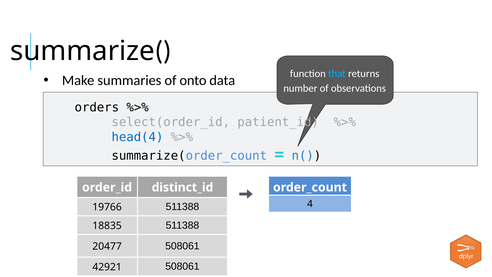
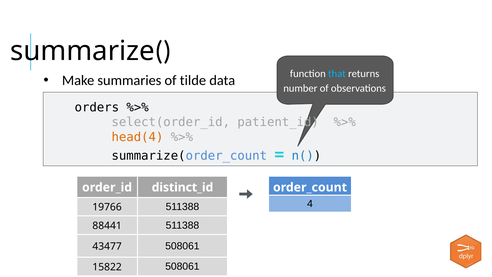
onto: onto -> tilde
head(4 colour: blue -> orange
18835: 18835 -> 88441
20477: 20477 -> 43477
42921: 42921 -> 15822
